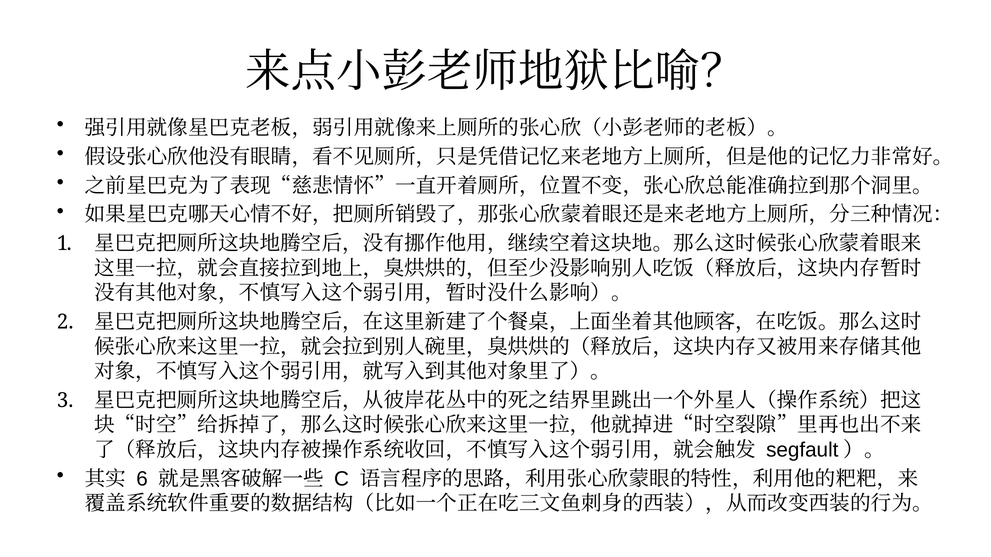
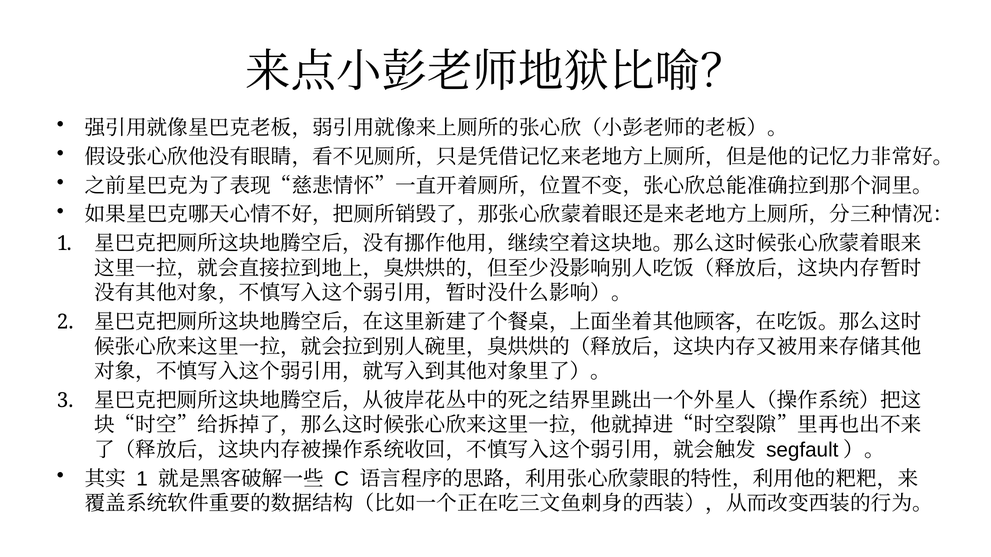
6 at (142, 479): 6 -> 1
